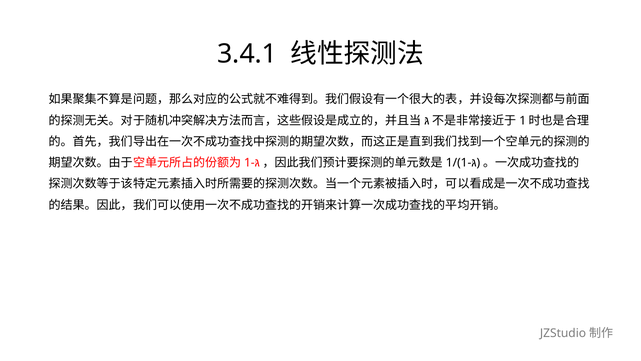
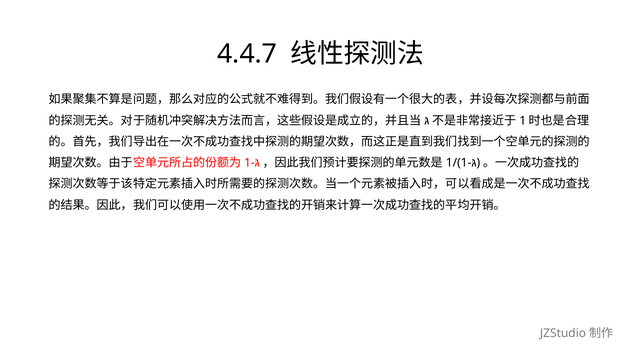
3.4.1: 3.4.1 -> 4.4.7
